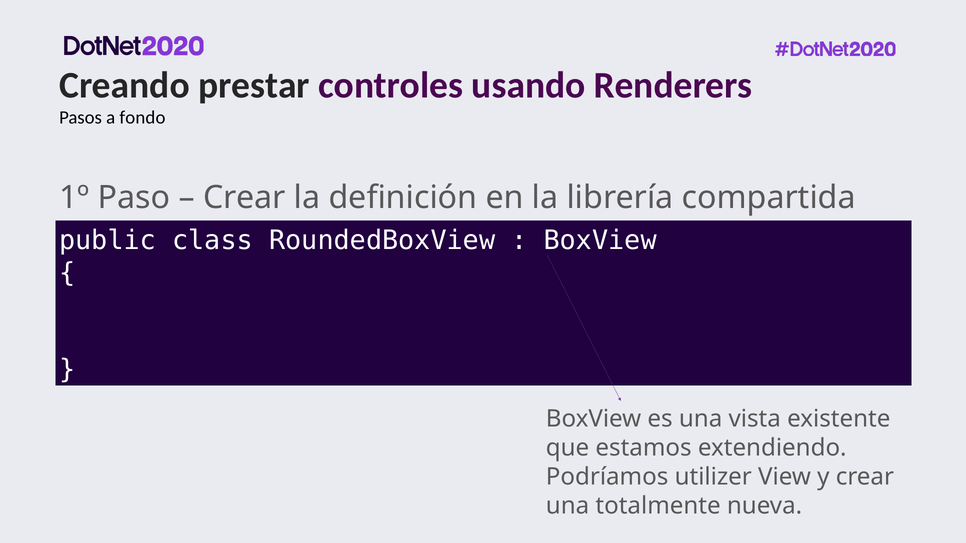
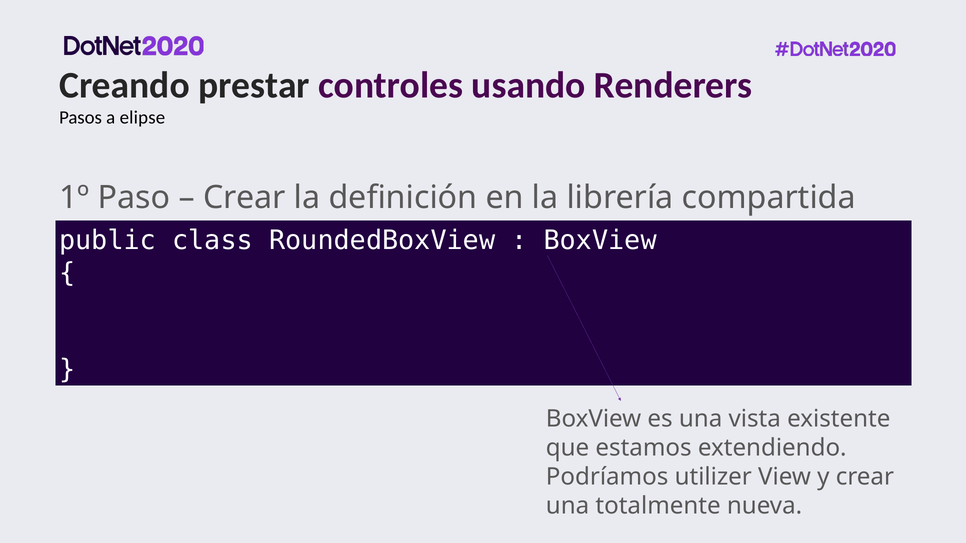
fondo: fondo -> elipse
